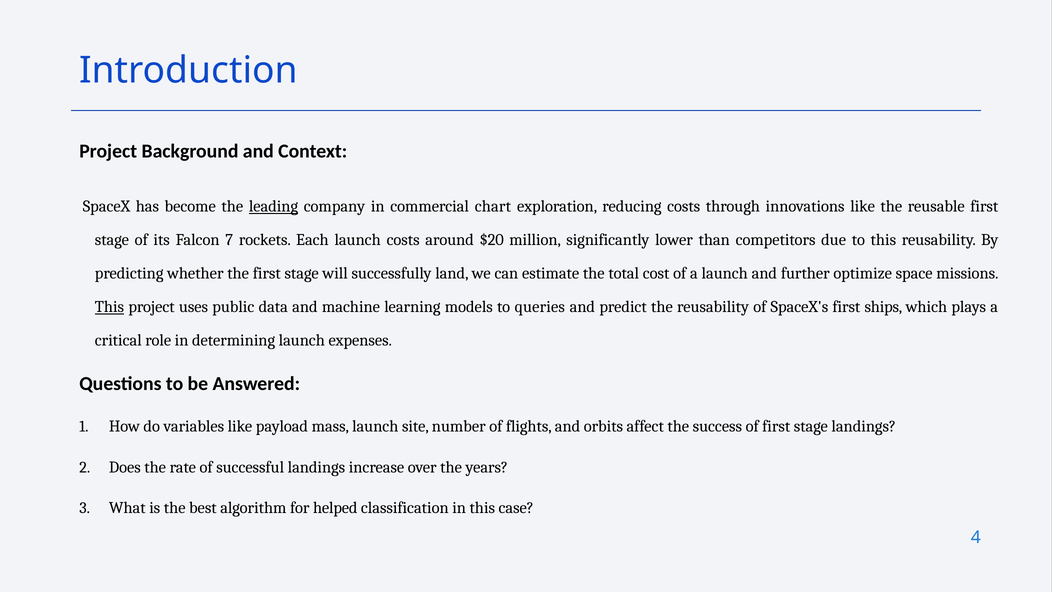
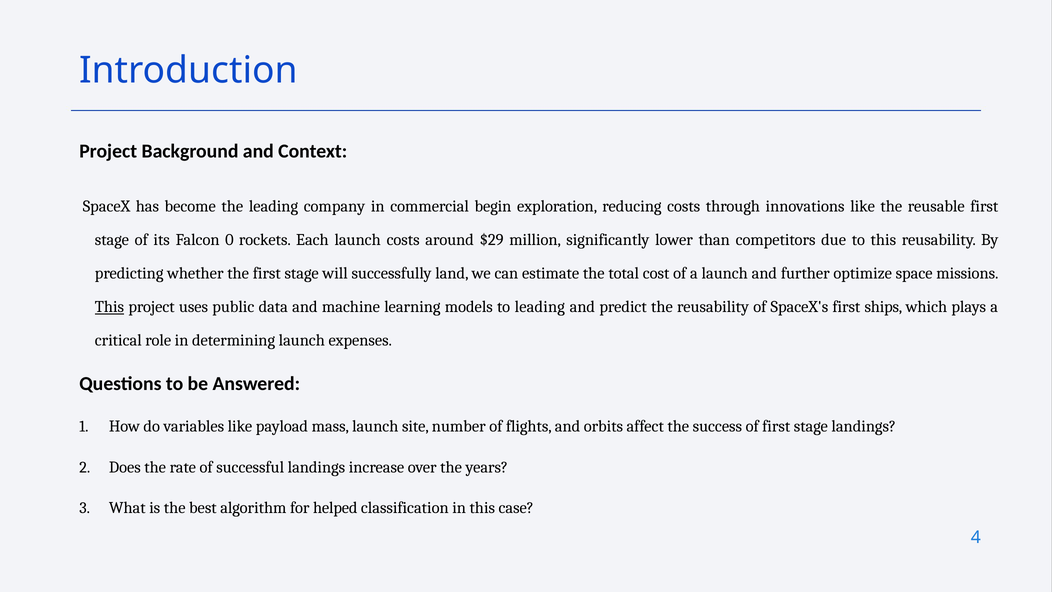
leading at (273, 206) underline: present -> none
chart: chart -> begin
7: 7 -> 0
$20: $20 -> $29
to queries: queries -> leading
